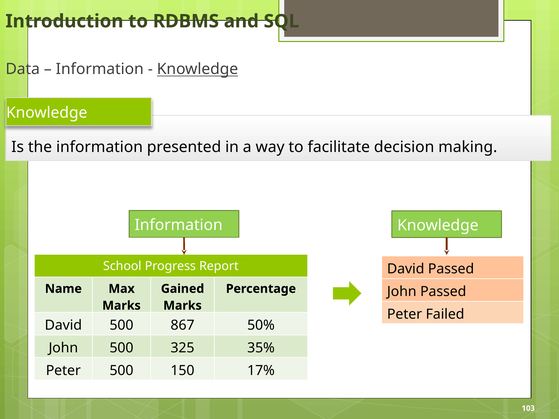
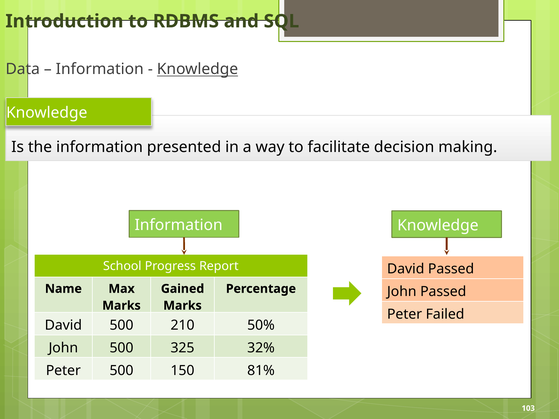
867: 867 -> 210
35%: 35% -> 32%
17%: 17% -> 81%
